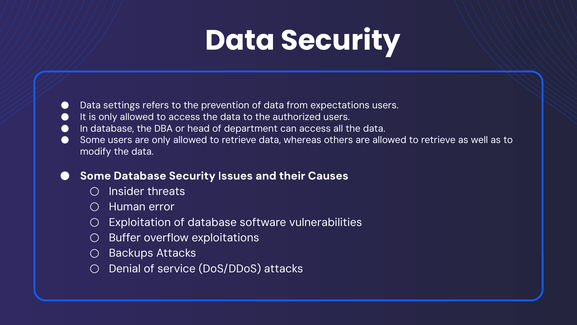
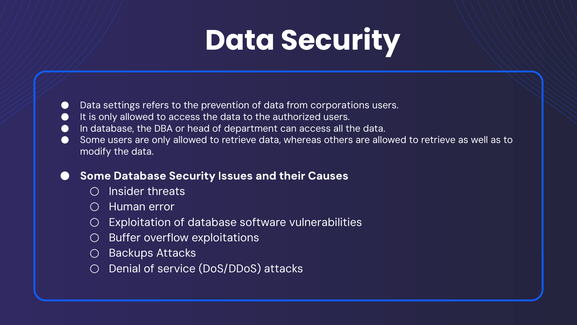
expectations: expectations -> corporations
